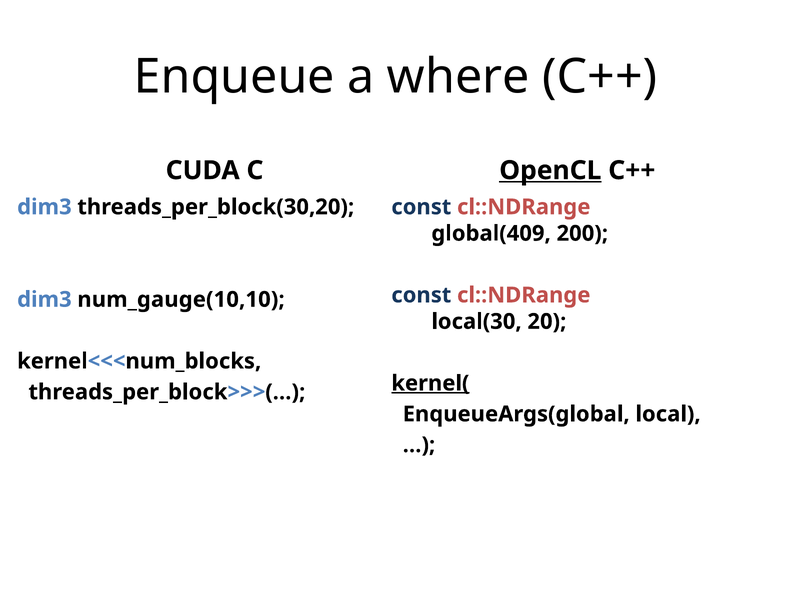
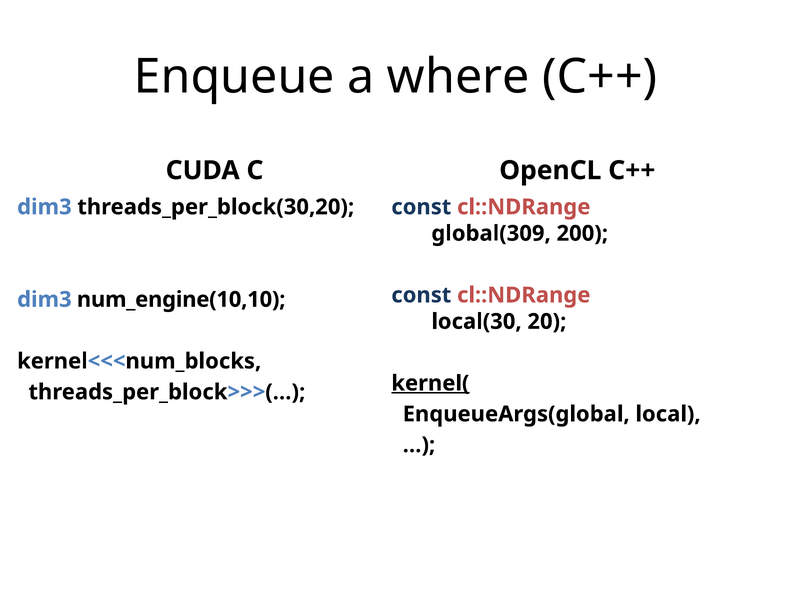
OpenCL underline: present -> none
global(409: global(409 -> global(309
num_gauge(10,10: num_gauge(10,10 -> num_engine(10,10
